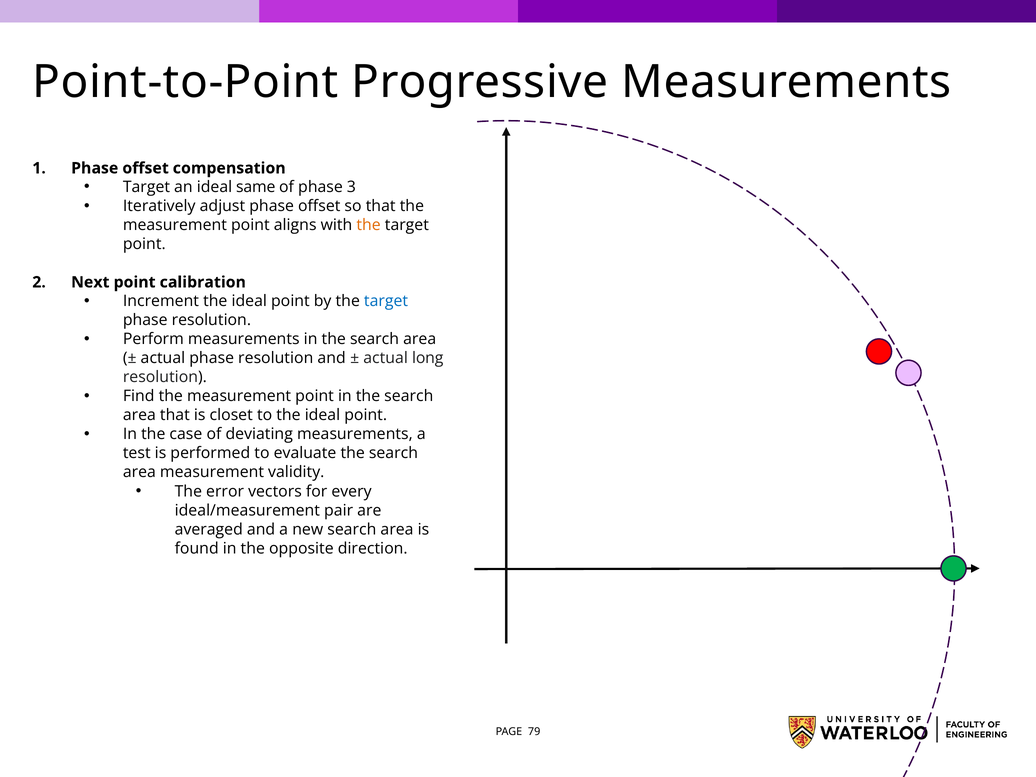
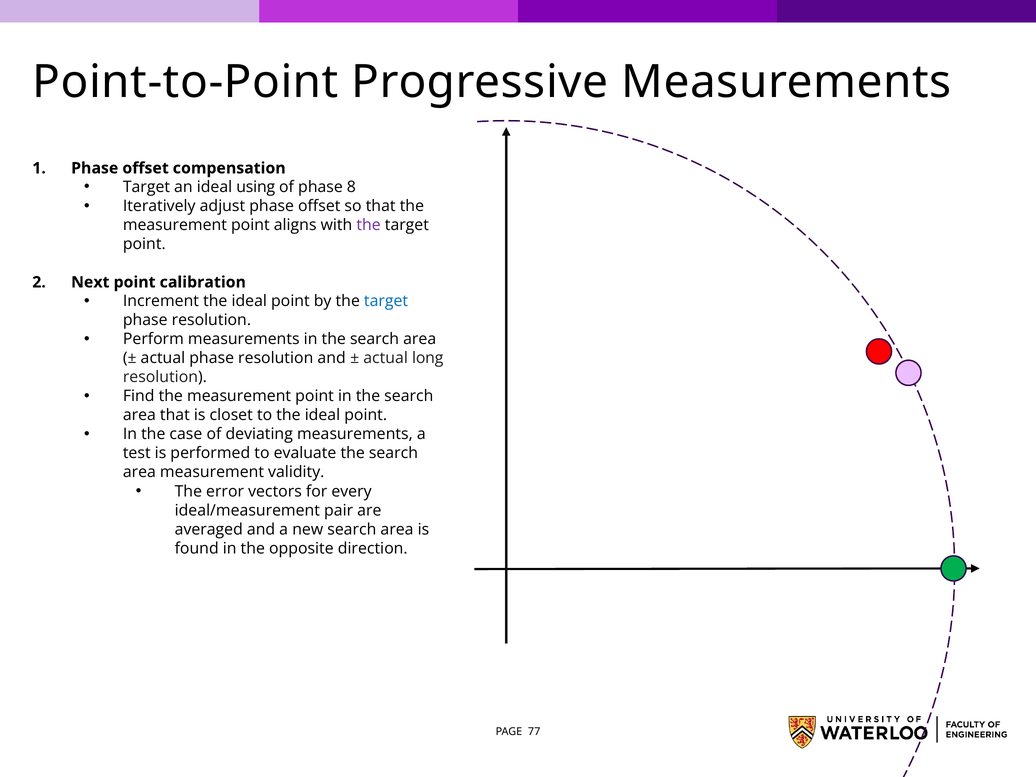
same: same -> using
3: 3 -> 8
the at (369, 225) colour: orange -> purple
79: 79 -> 77
